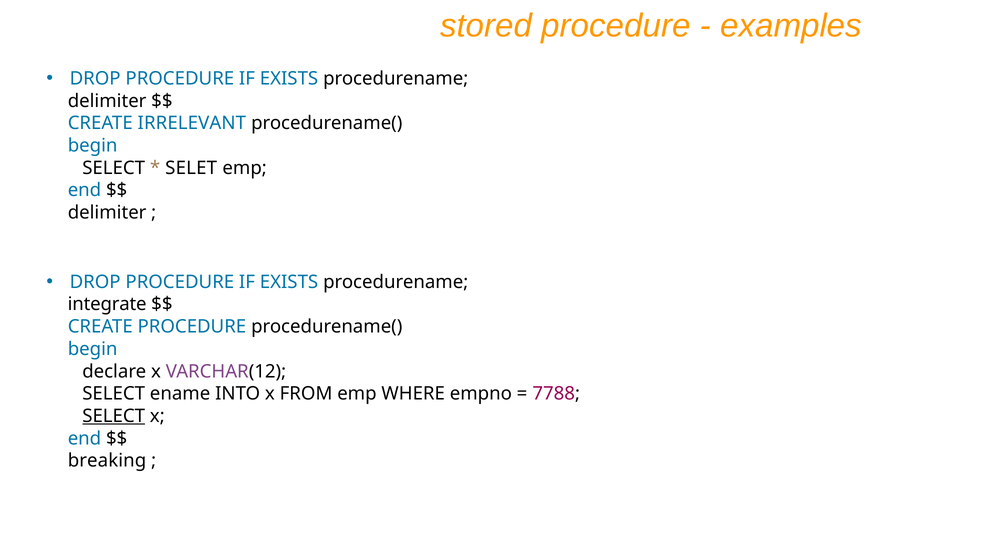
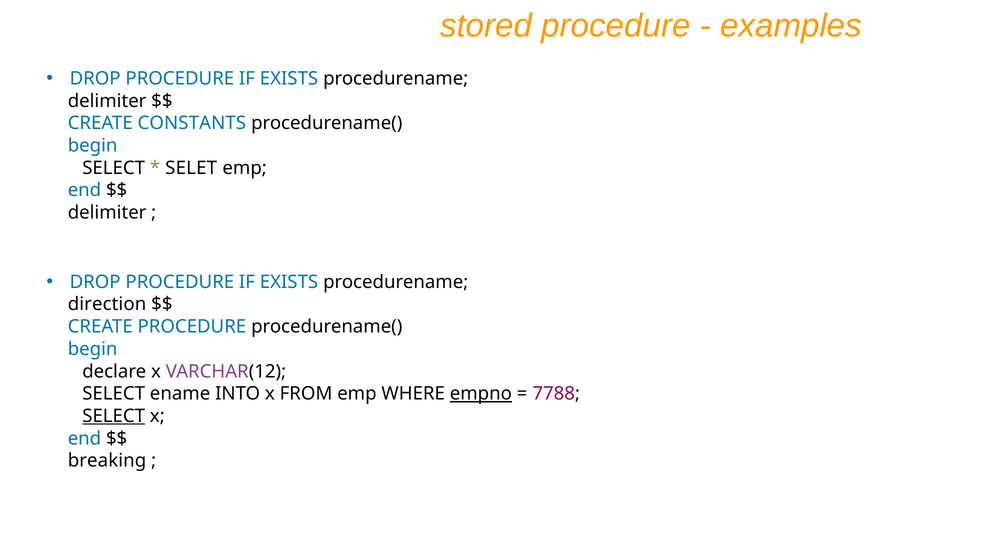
IRRELEVANT: IRRELEVANT -> CONSTANTS
integrate: integrate -> direction
empno underline: none -> present
